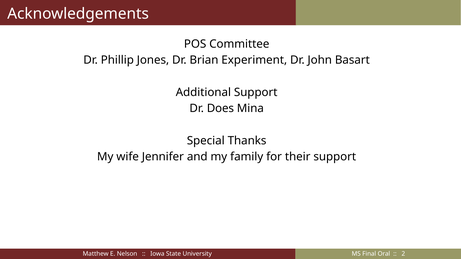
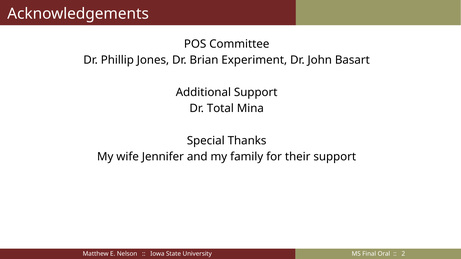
Does: Does -> Total
